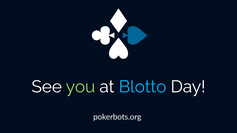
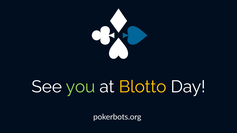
Blotto colour: light blue -> yellow
